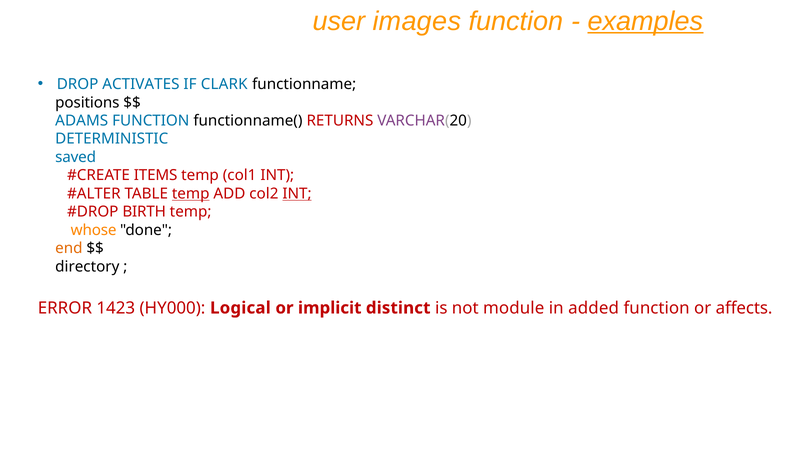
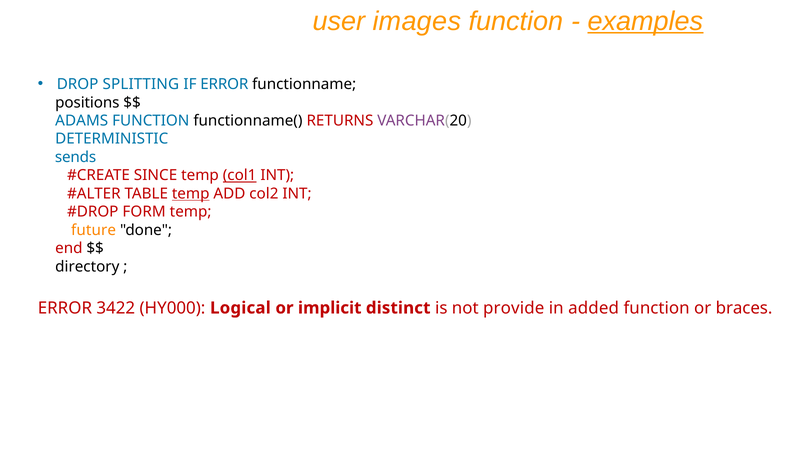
ACTIVATES: ACTIVATES -> SPLITTING
IF CLARK: CLARK -> ERROR
saved: saved -> sends
ITEMS: ITEMS -> SINCE
col1 underline: none -> present
INT at (297, 194) underline: present -> none
BIRTH: BIRTH -> FORM
whose: whose -> future
end colour: orange -> red
1423: 1423 -> 3422
module: module -> provide
affects: affects -> braces
